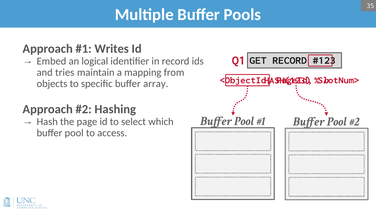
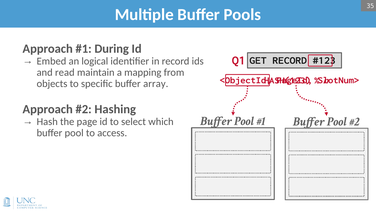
Writes: Writes -> During
tries: tries -> read
